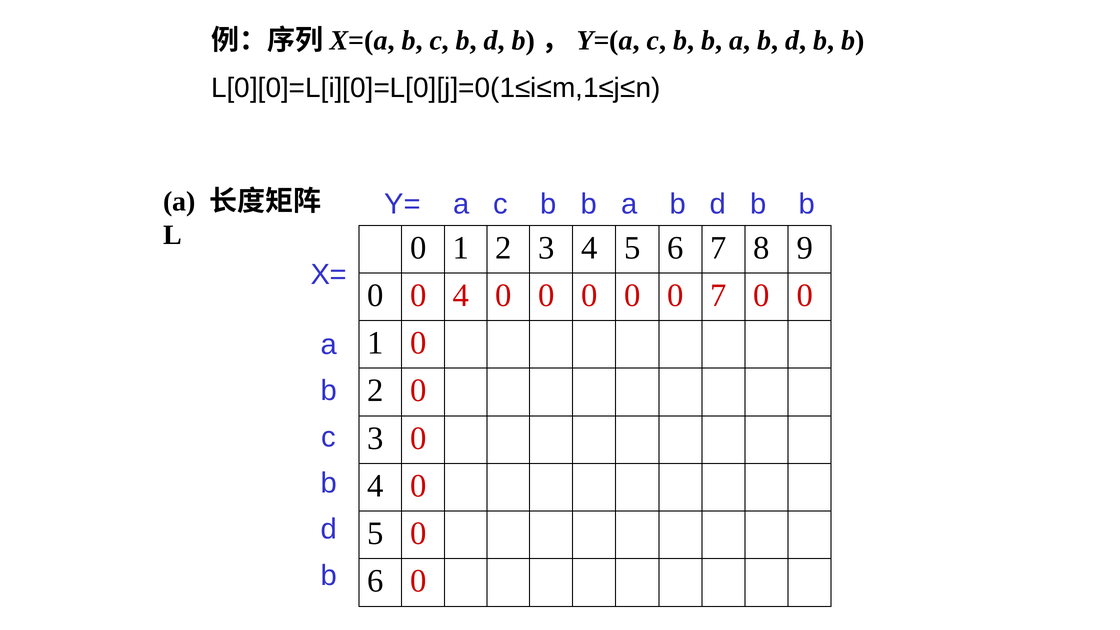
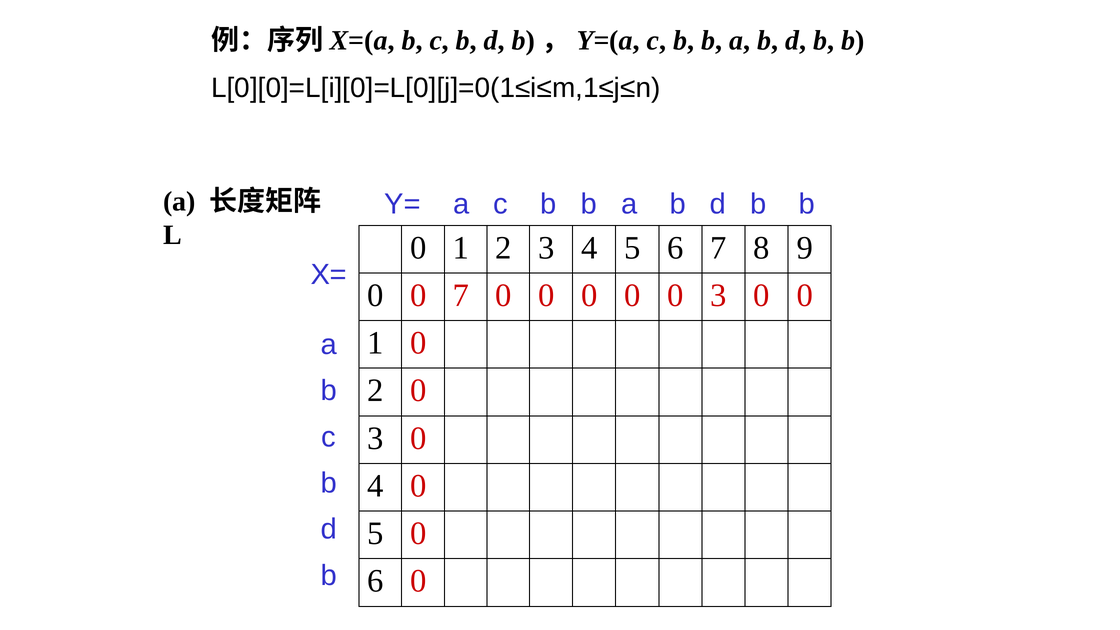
0 0 4: 4 -> 7
0 0 7: 7 -> 3
